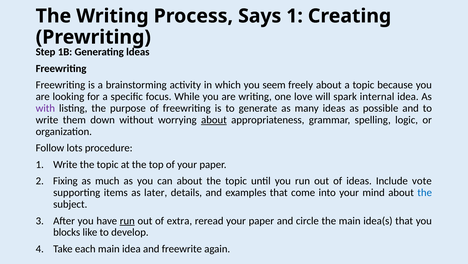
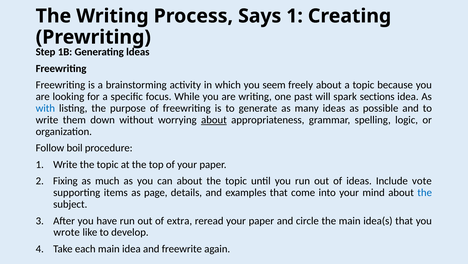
love: love -> past
internal: internal -> sections
with colour: purple -> blue
lots: lots -> boil
later: later -> page
run at (127, 220) underline: present -> none
blocks: blocks -> wrote
